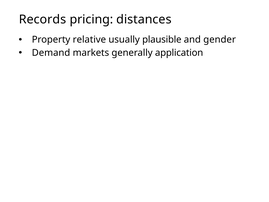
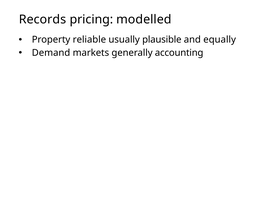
distances: distances -> modelled
relative: relative -> reliable
gender: gender -> equally
application: application -> accounting
